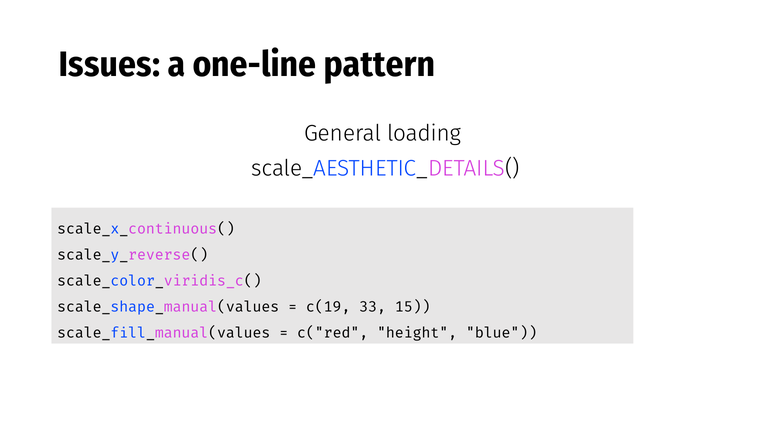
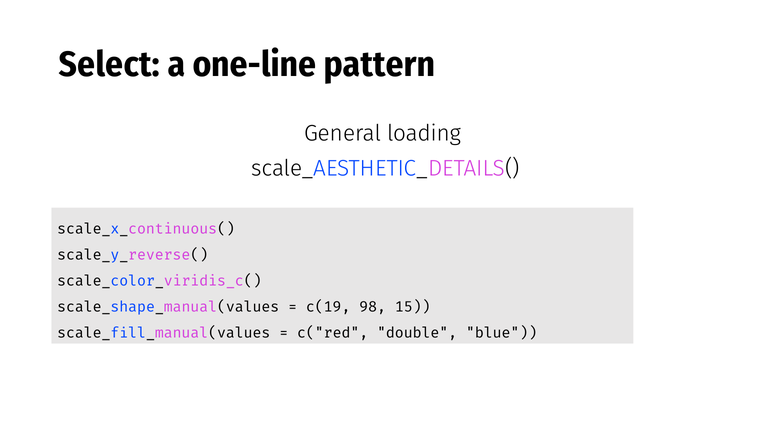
Issues: Issues -> Select
33: 33 -> 98
height: height -> double
